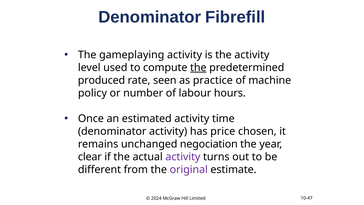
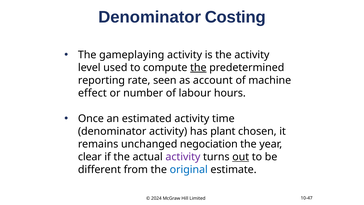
Fibrefill: Fibrefill -> Costing
produced: produced -> reporting
practice: practice -> account
policy: policy -> effect
price: price -> plant
out underline: none -> present
original colour: purple -> blue
